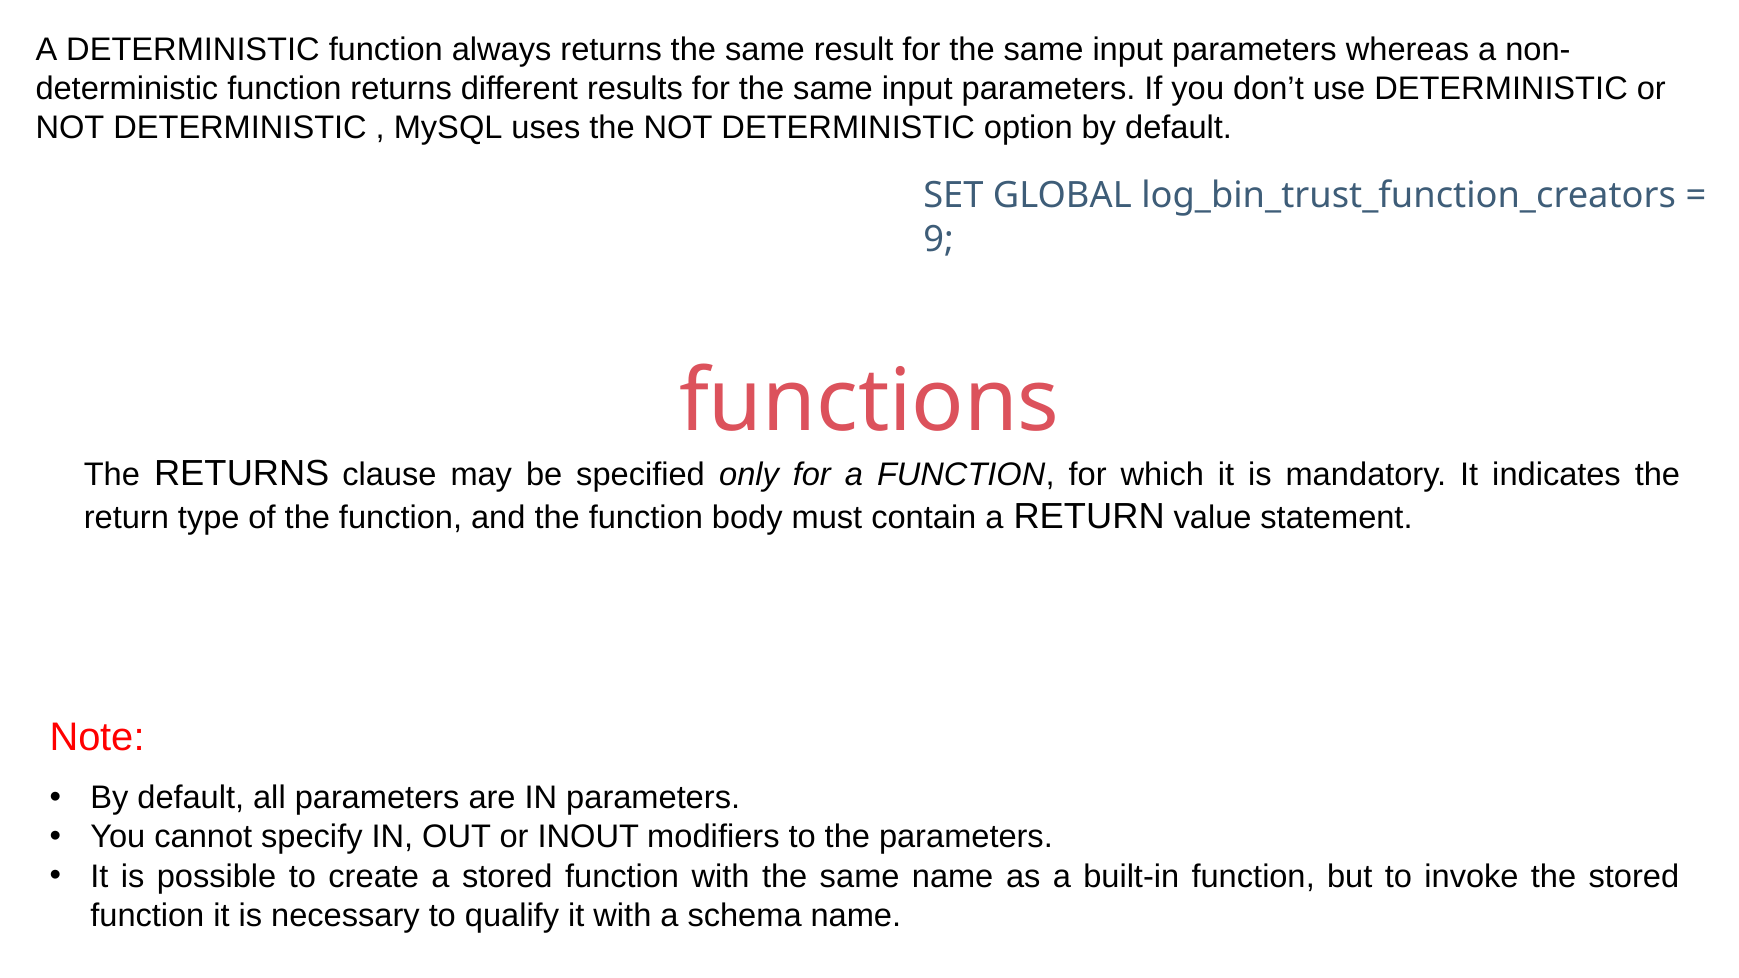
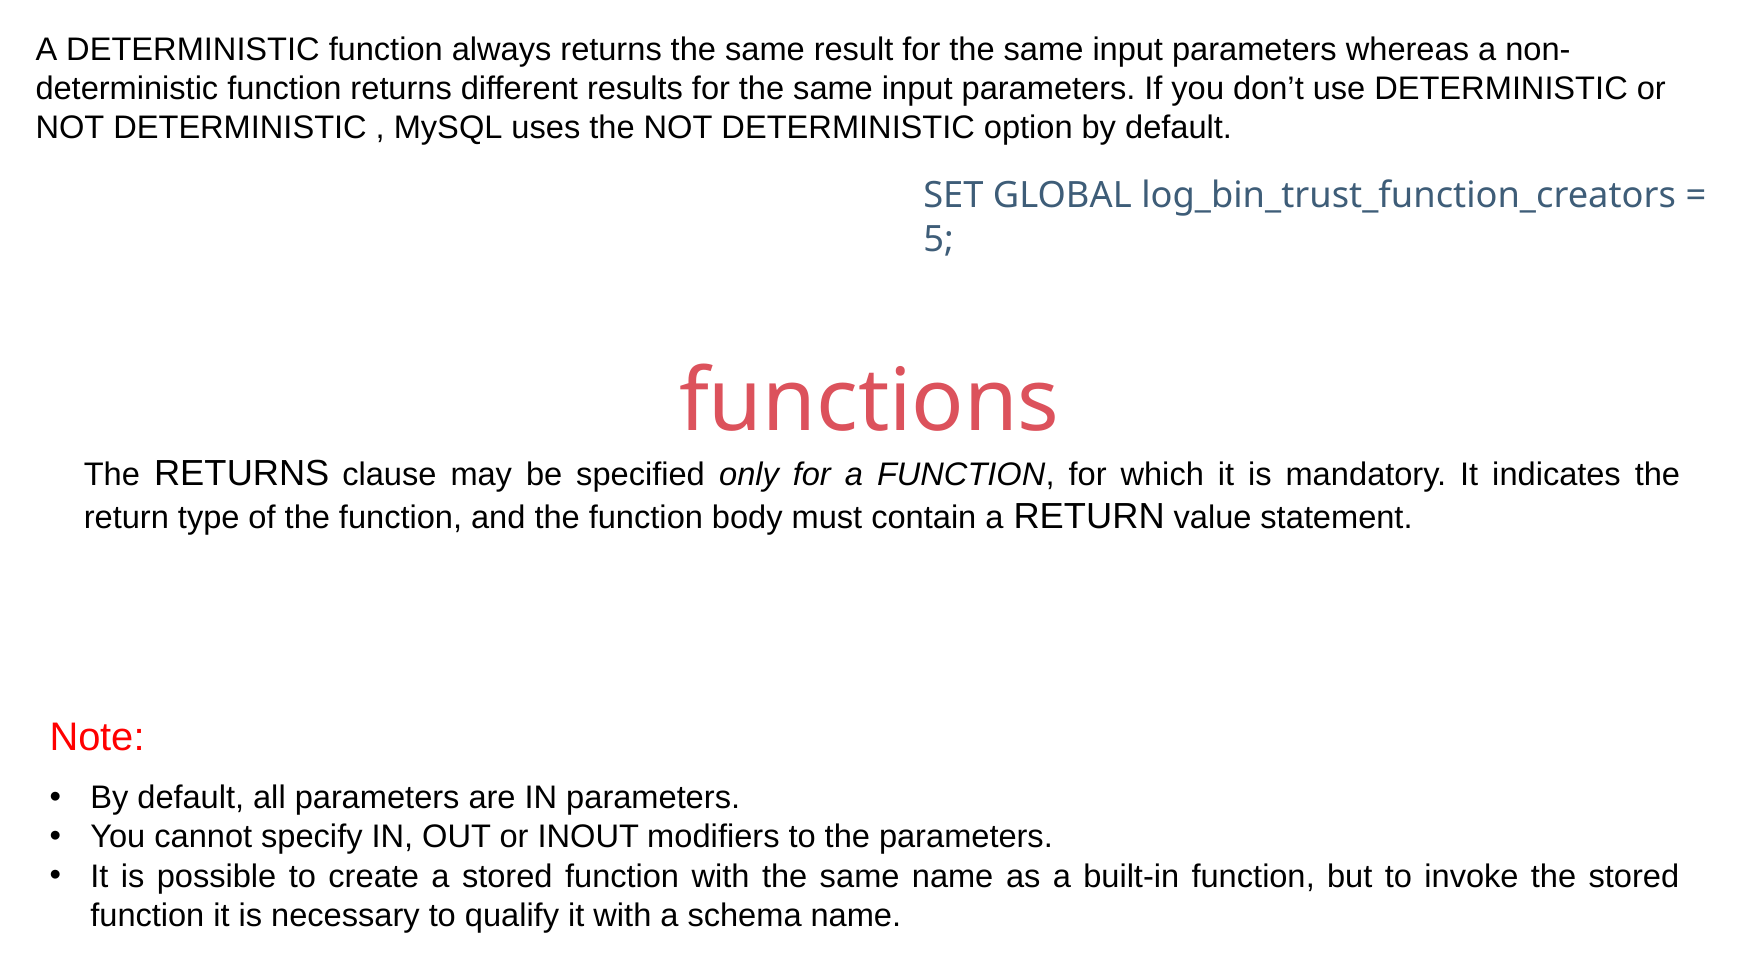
9: 9 -> 5
